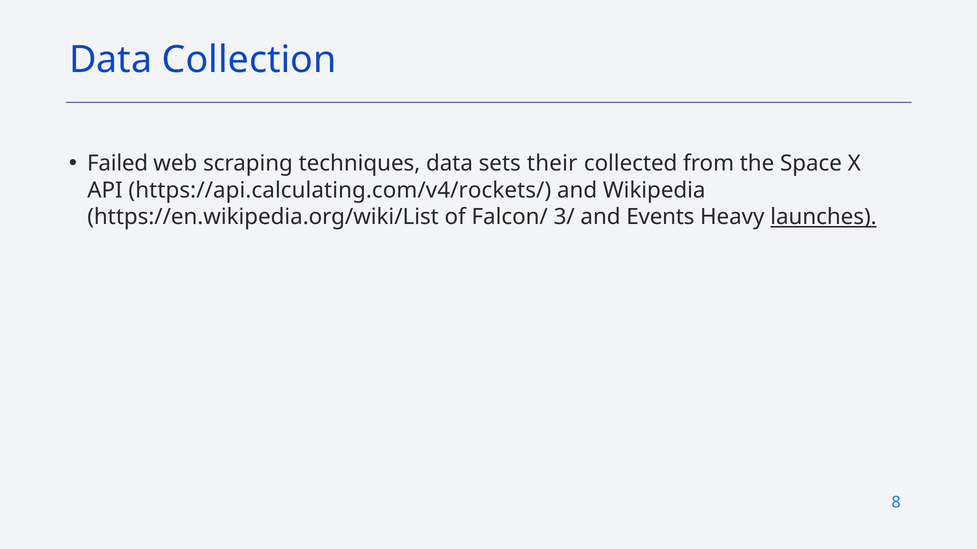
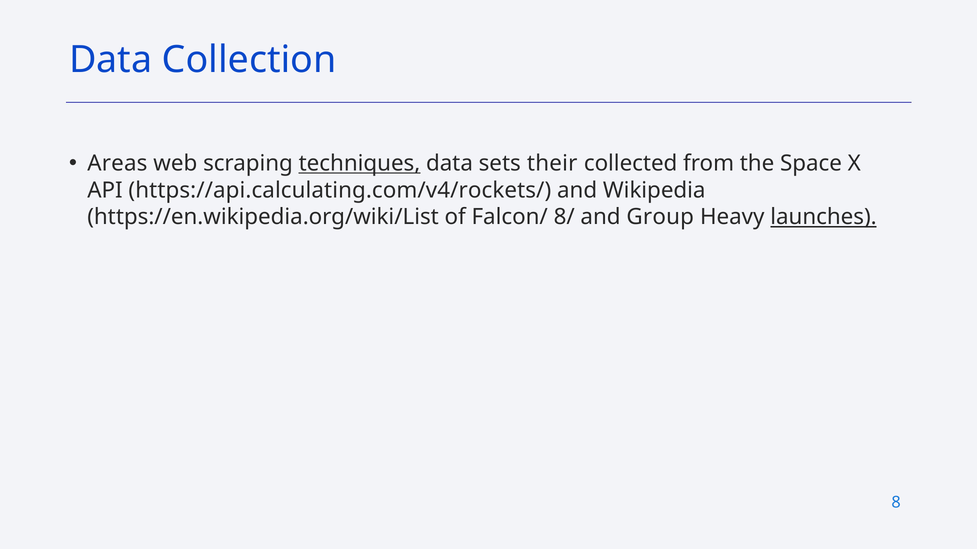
Failed: Failed -> Areas
techniques underline: none -> present
3/: 3/ -> 8/
Events: Events -> Group
